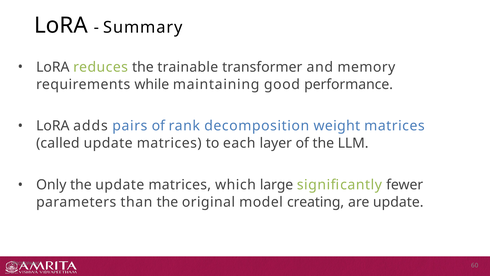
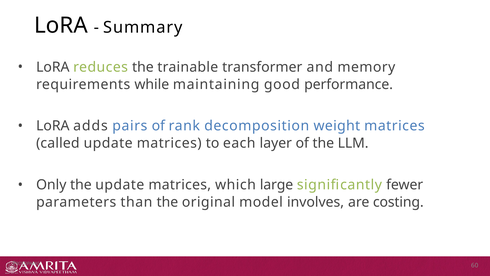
creating: creating -> involves
are update: update -> costing
